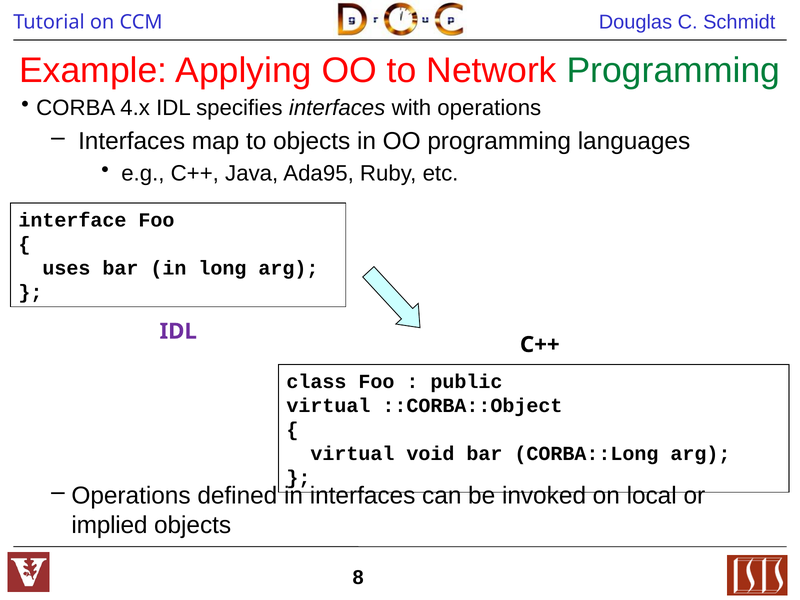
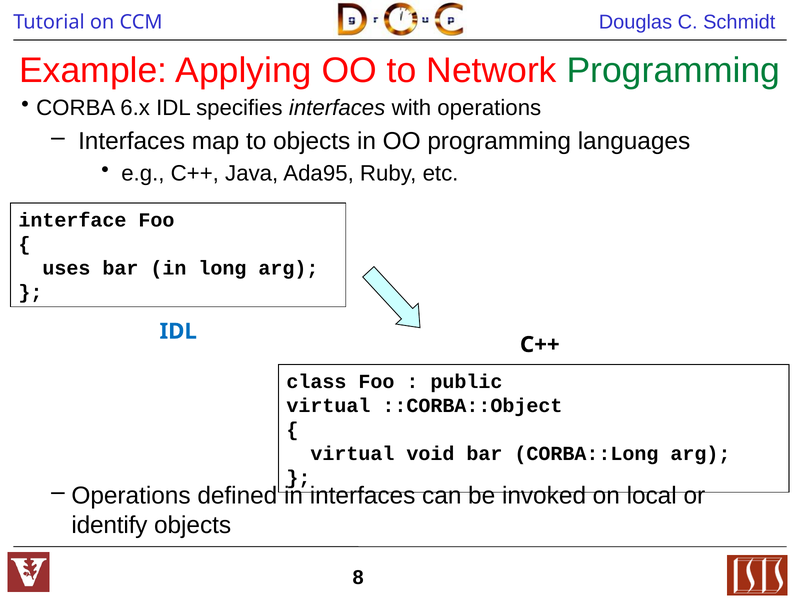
4.x: 4.x -> 6.x
IDL at (178, 331) colour: purple -> blue
implied: implied -> identify
